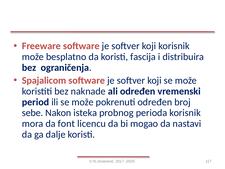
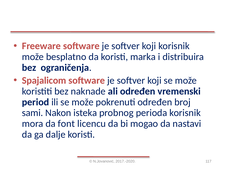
fascija: fascija -> marka
sebe: sebe -> sami
